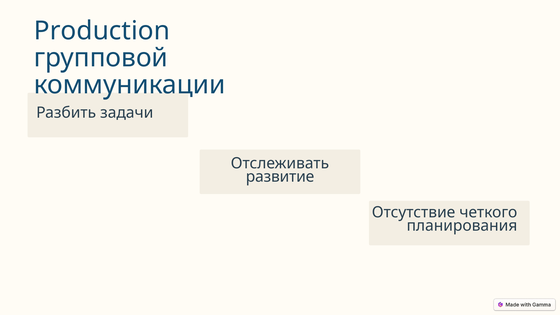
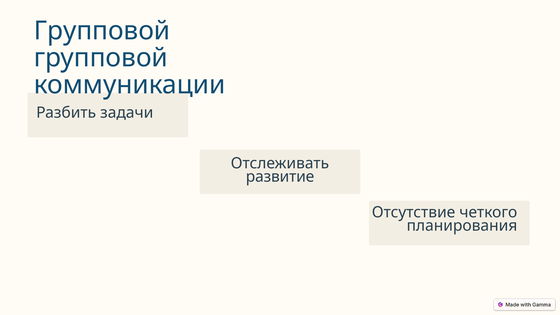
Production at (102, 31): Production -> Групповой
